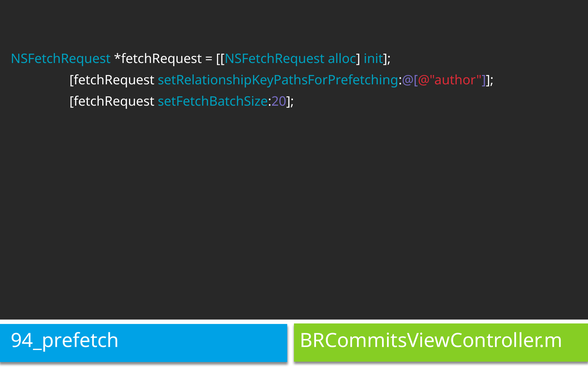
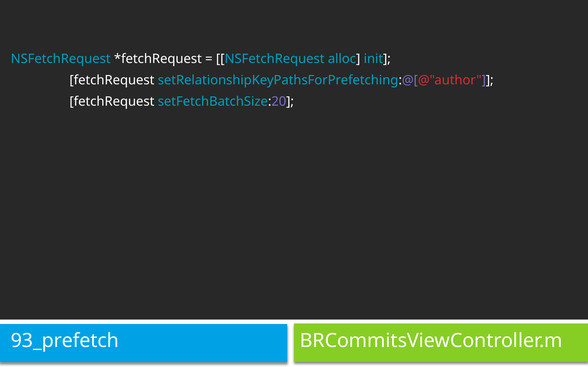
94_prefetch: 94_prefetch -> 93_prefetch
